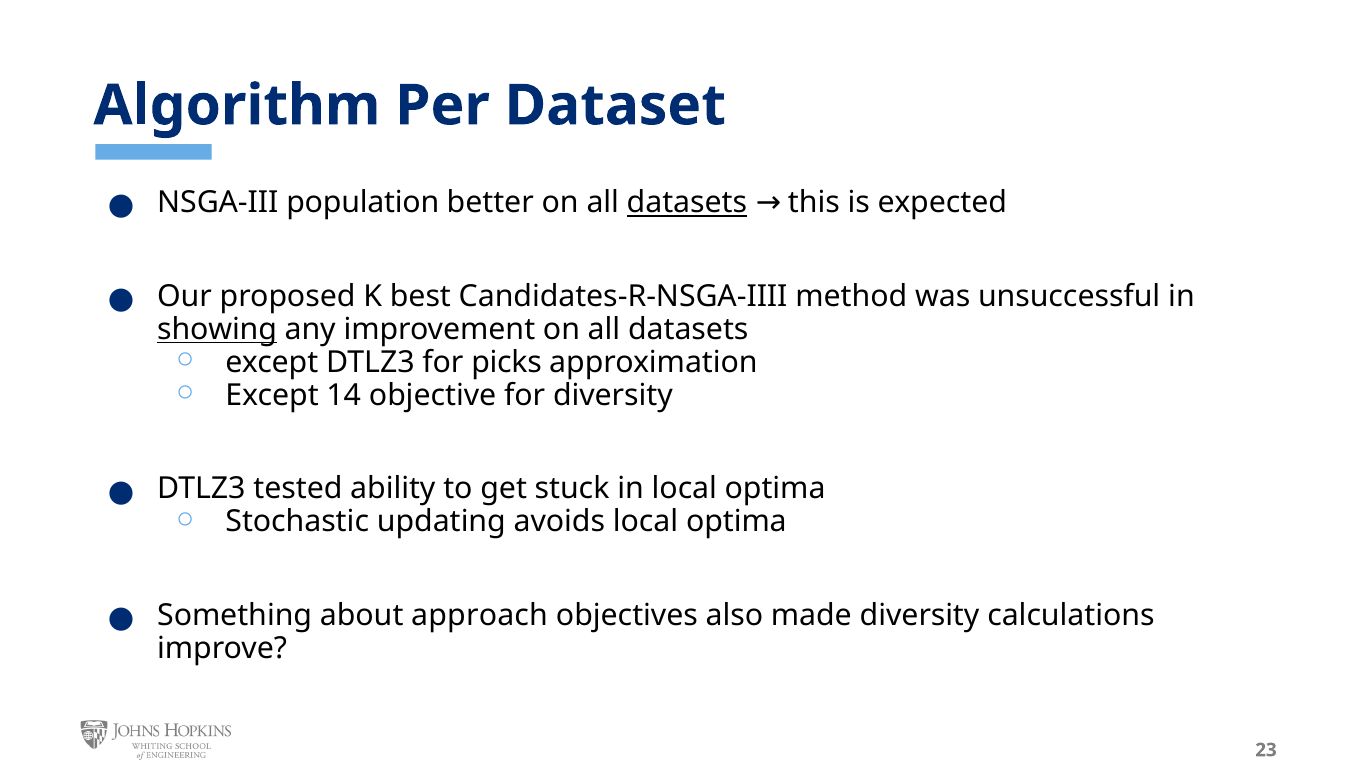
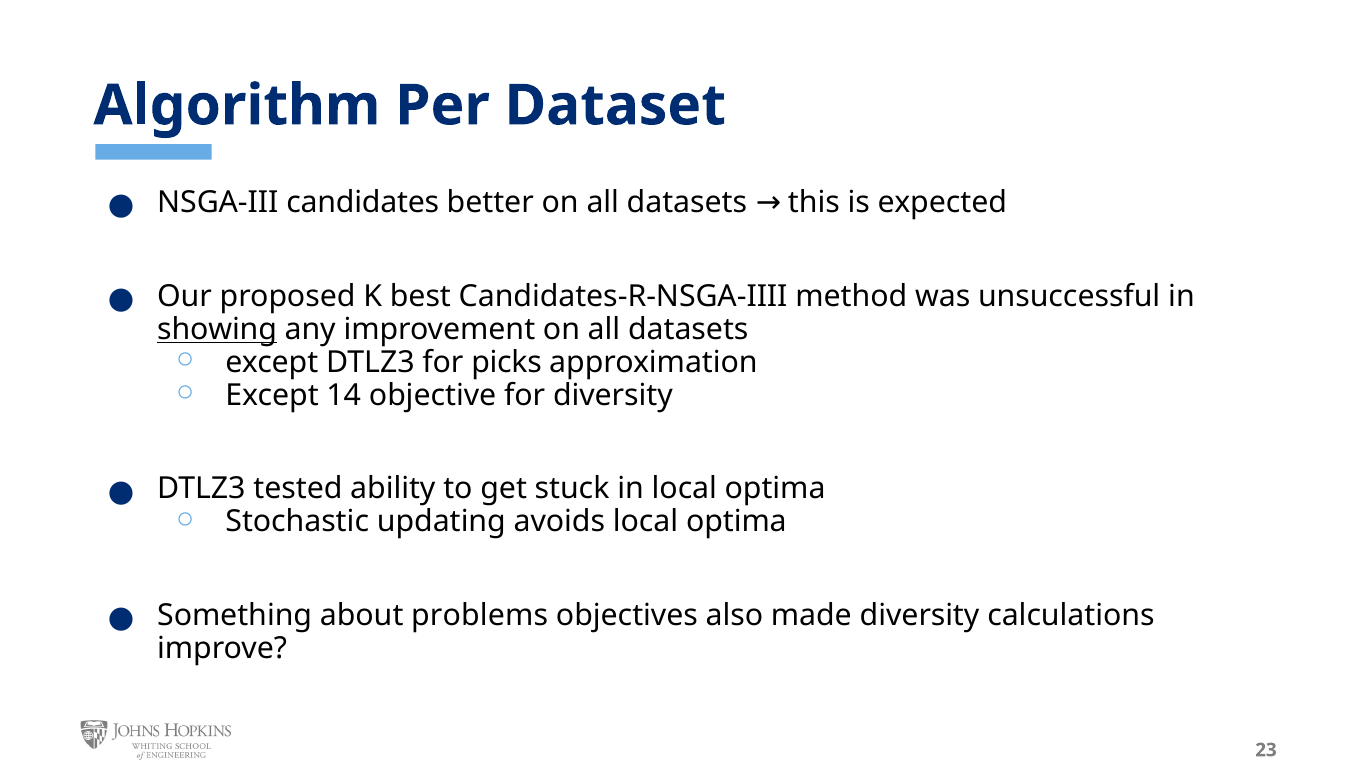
population: population -> candidates
datasets at (687, 203) underline: present -> none
approach: approach -> problems
